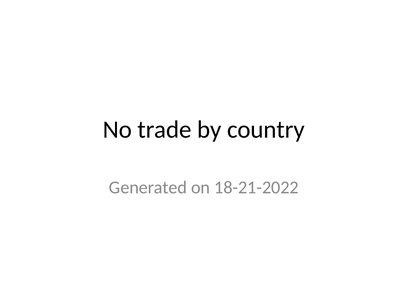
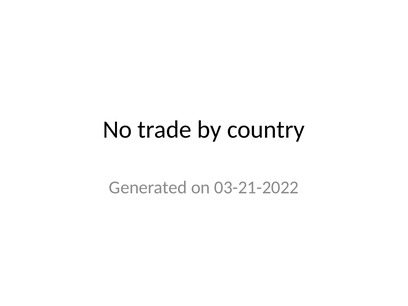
18-21-2022: 18-21-2022 -> 03-21-2022
